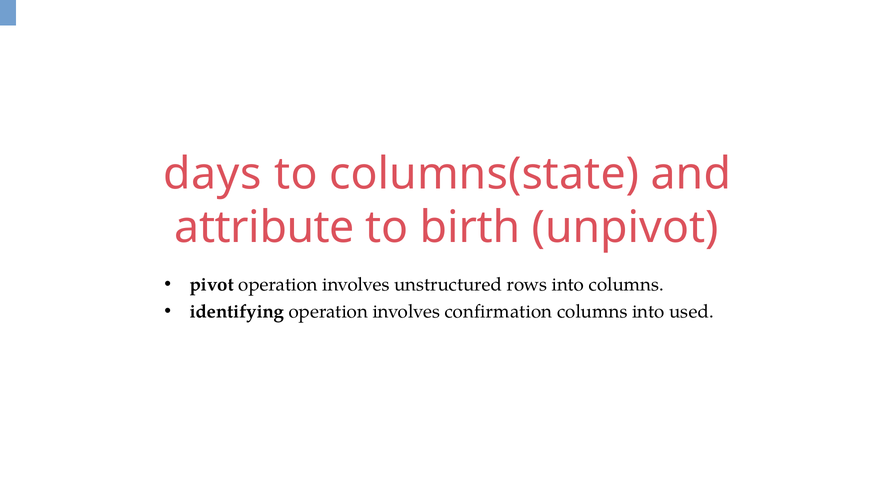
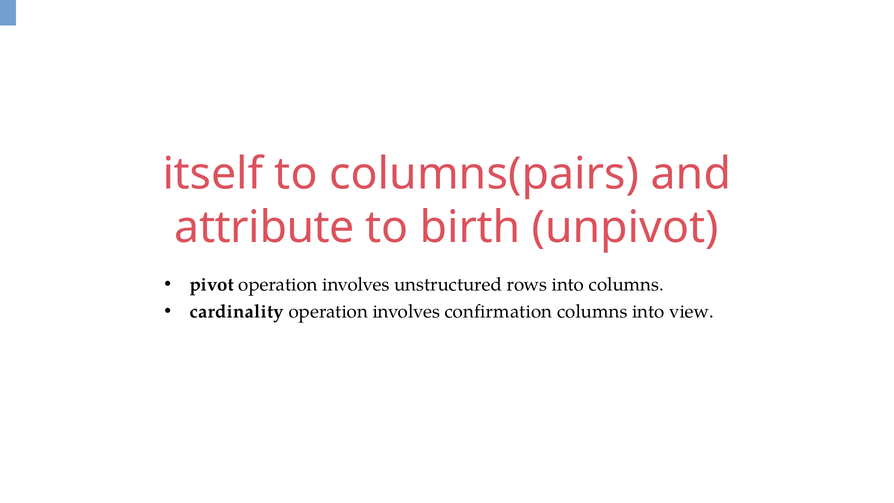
days: days -> itself
columns(state: columns(state -> columns(pairs
identifying: identifying -> cardinality
used: used -> view
